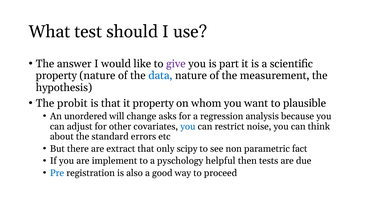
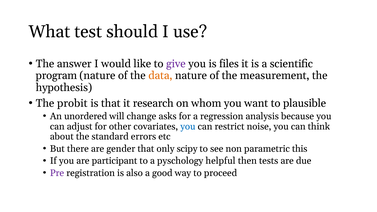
part: part -> files
property at (56, 76): property -> program
data colour: blue -> orange
it property: property -> research
extract: extract -> gender
fact: fact -> this
implement: implement -> participant
Pre colour: blue -> purple
